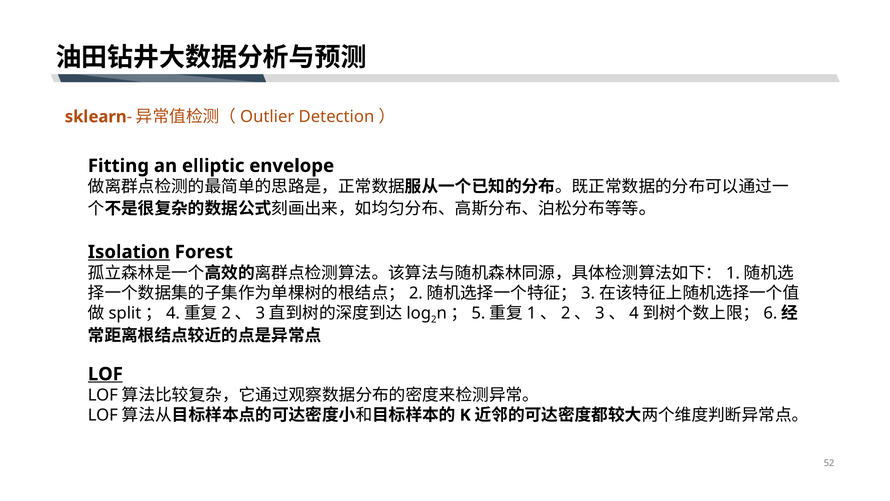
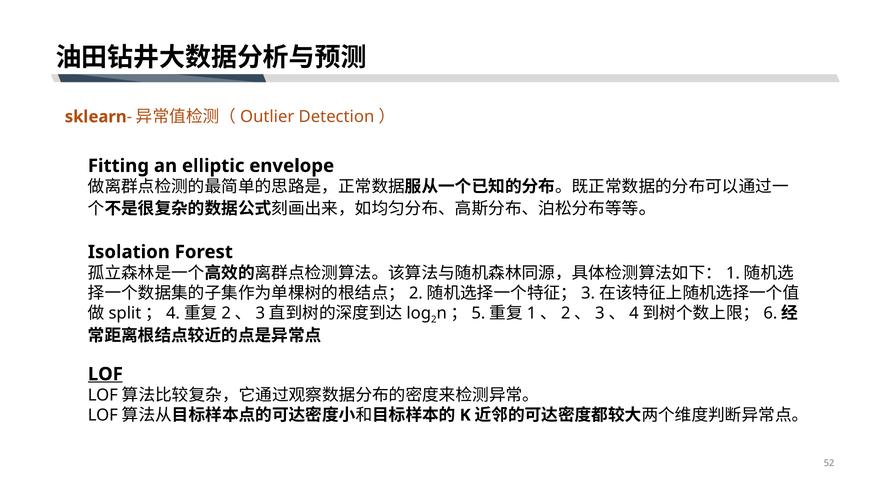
Isolation underline: present -> none
